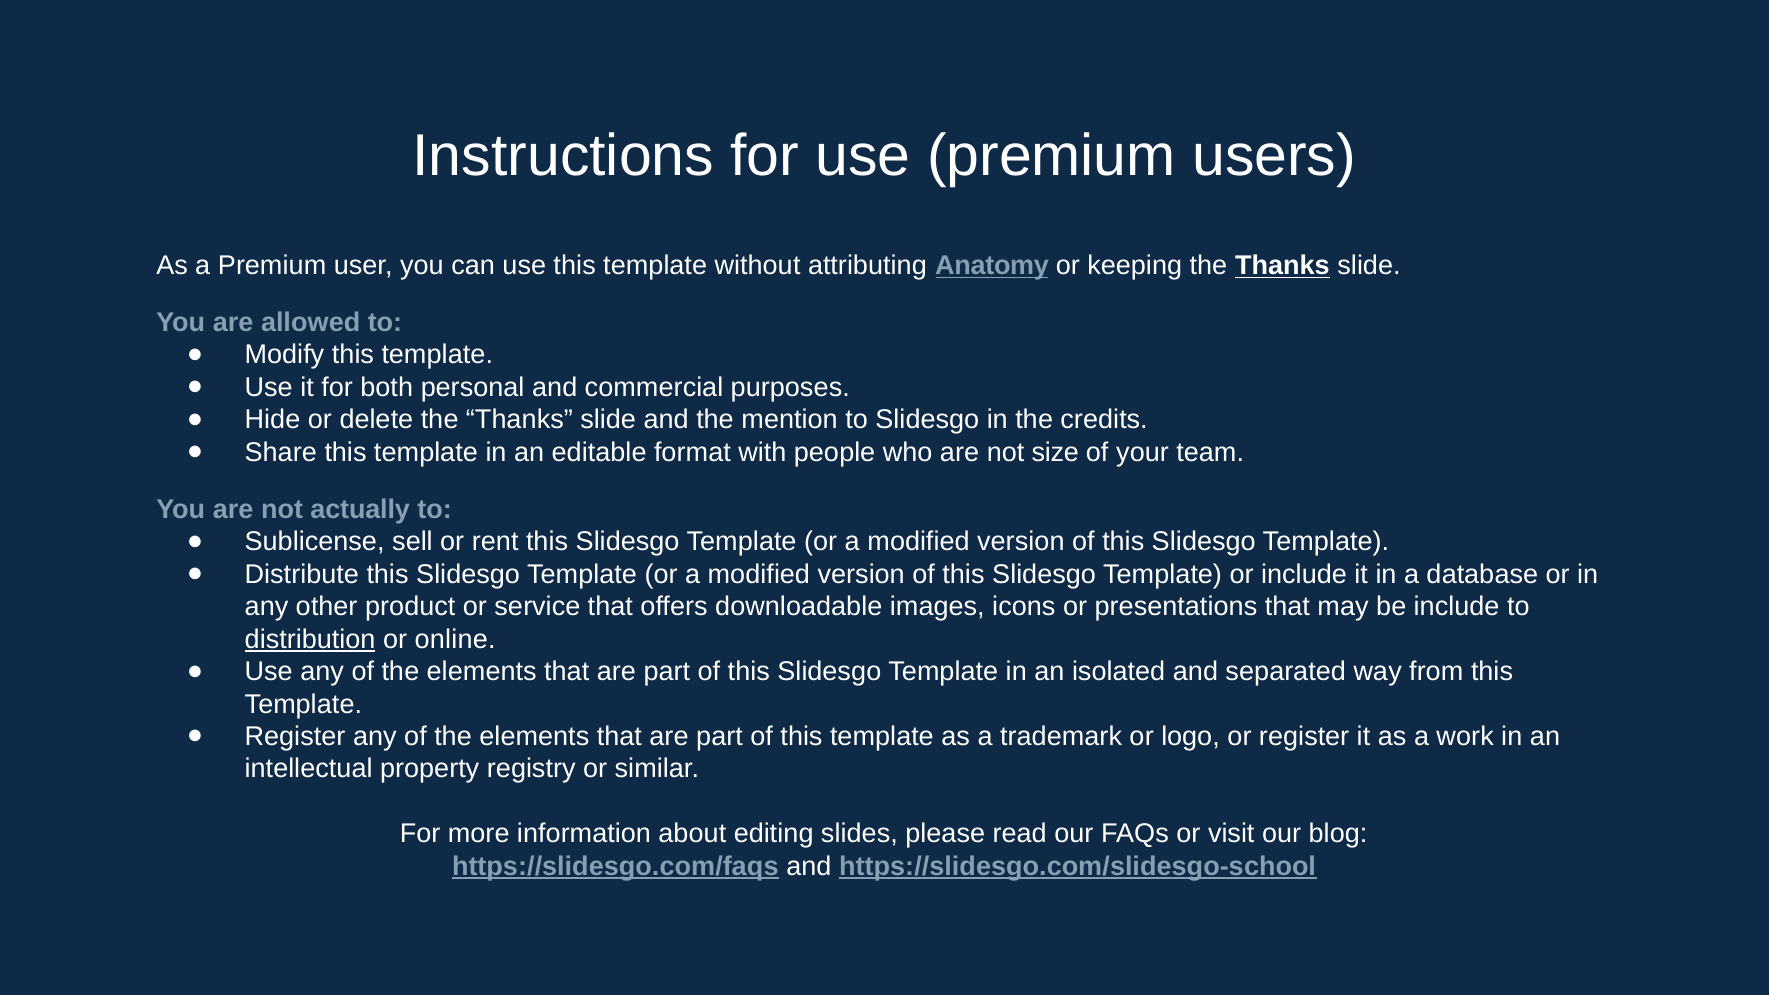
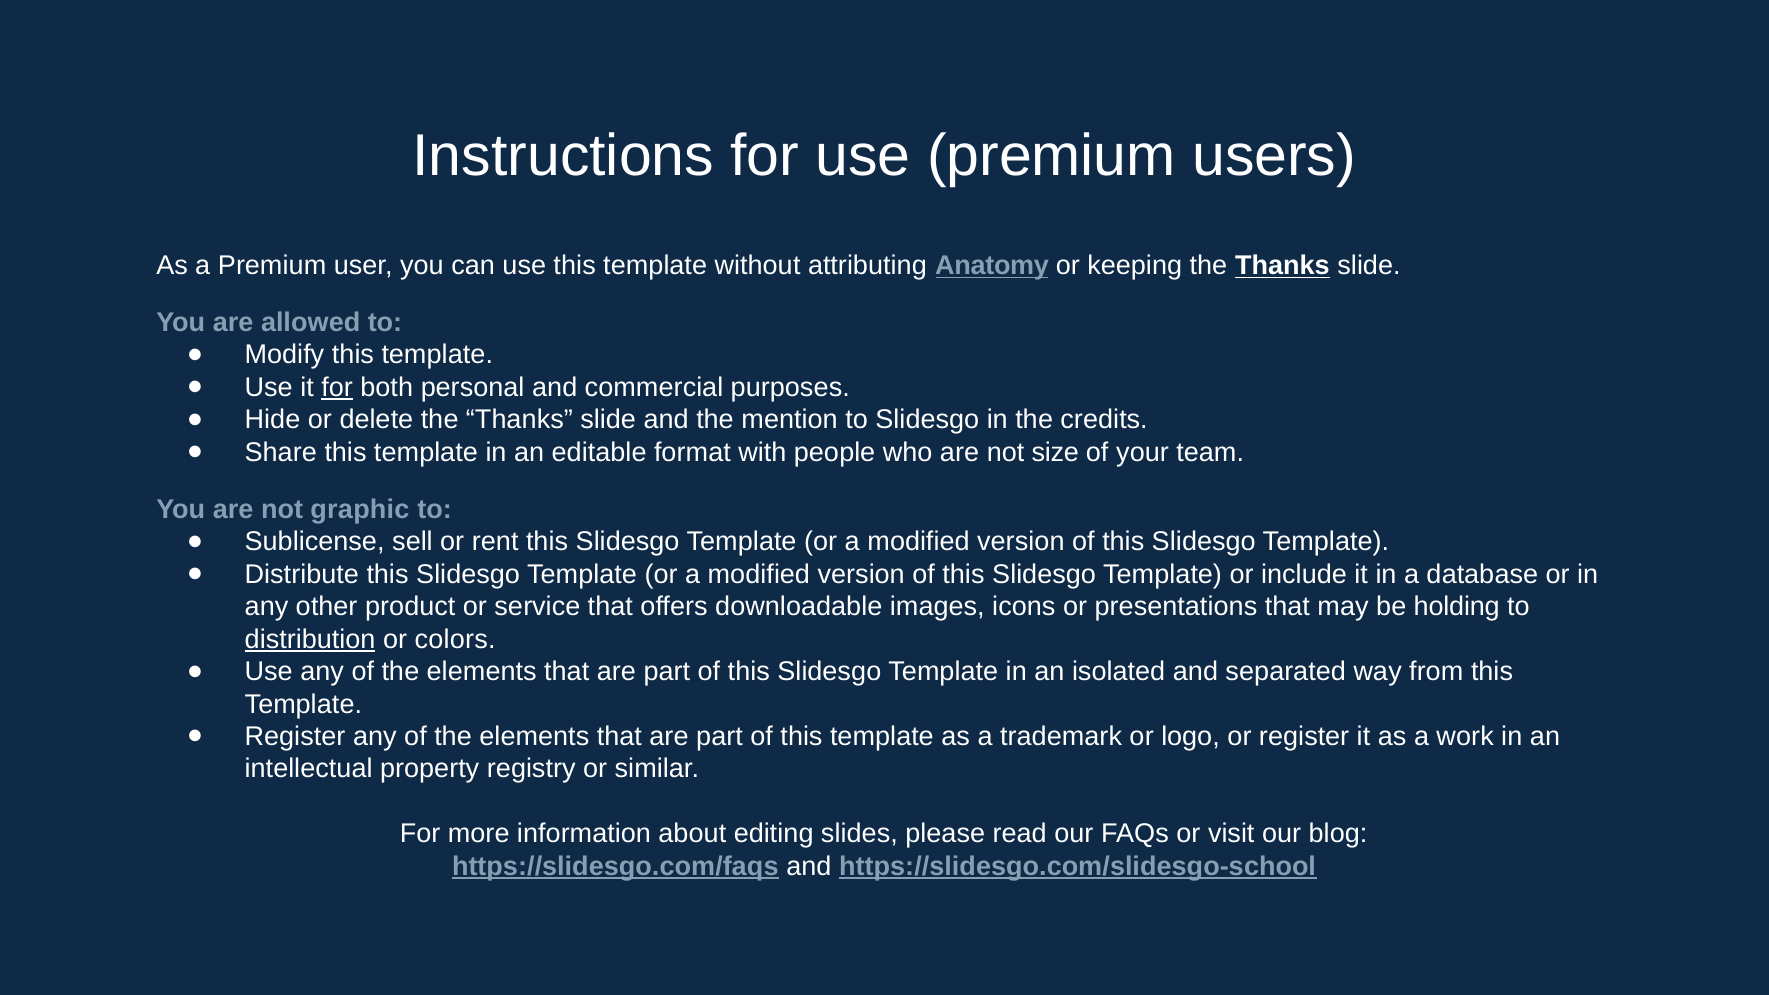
for at (337, 388) underline: none -> present
actually: actually -> graphic
be include: include -> holding
online: online -> colors
